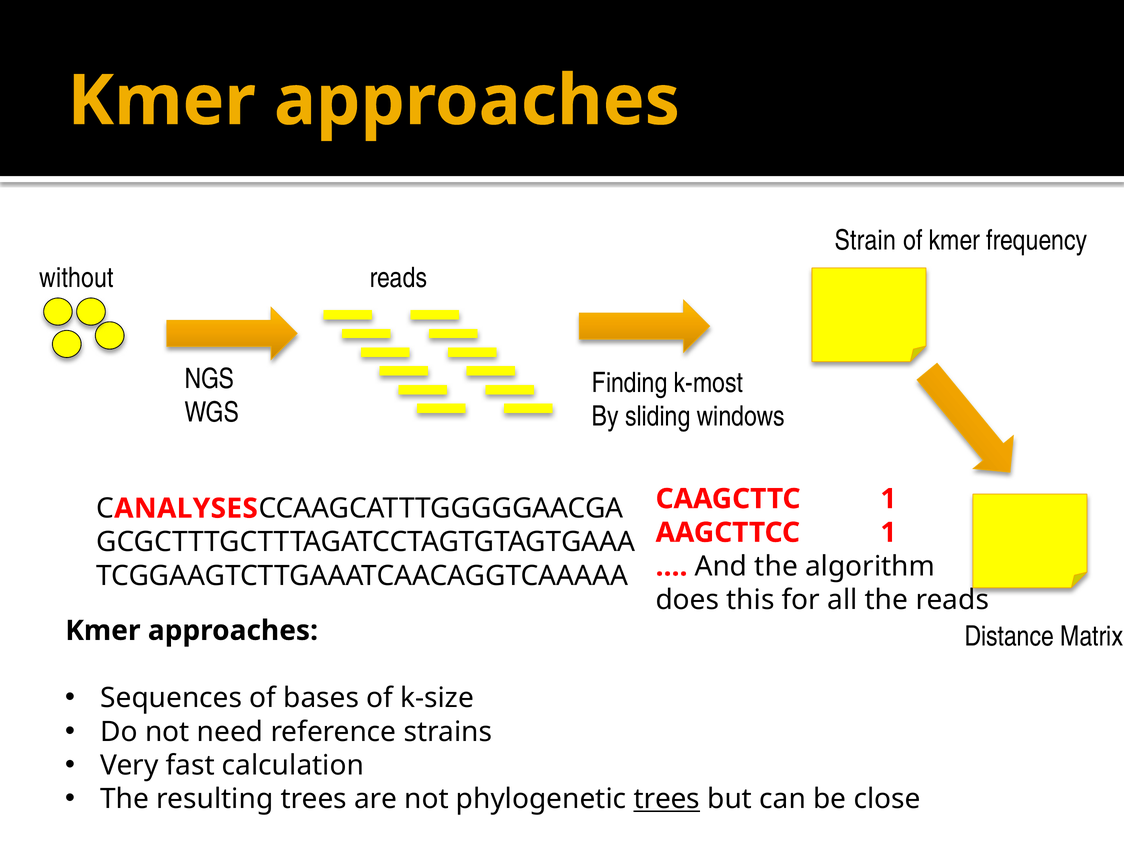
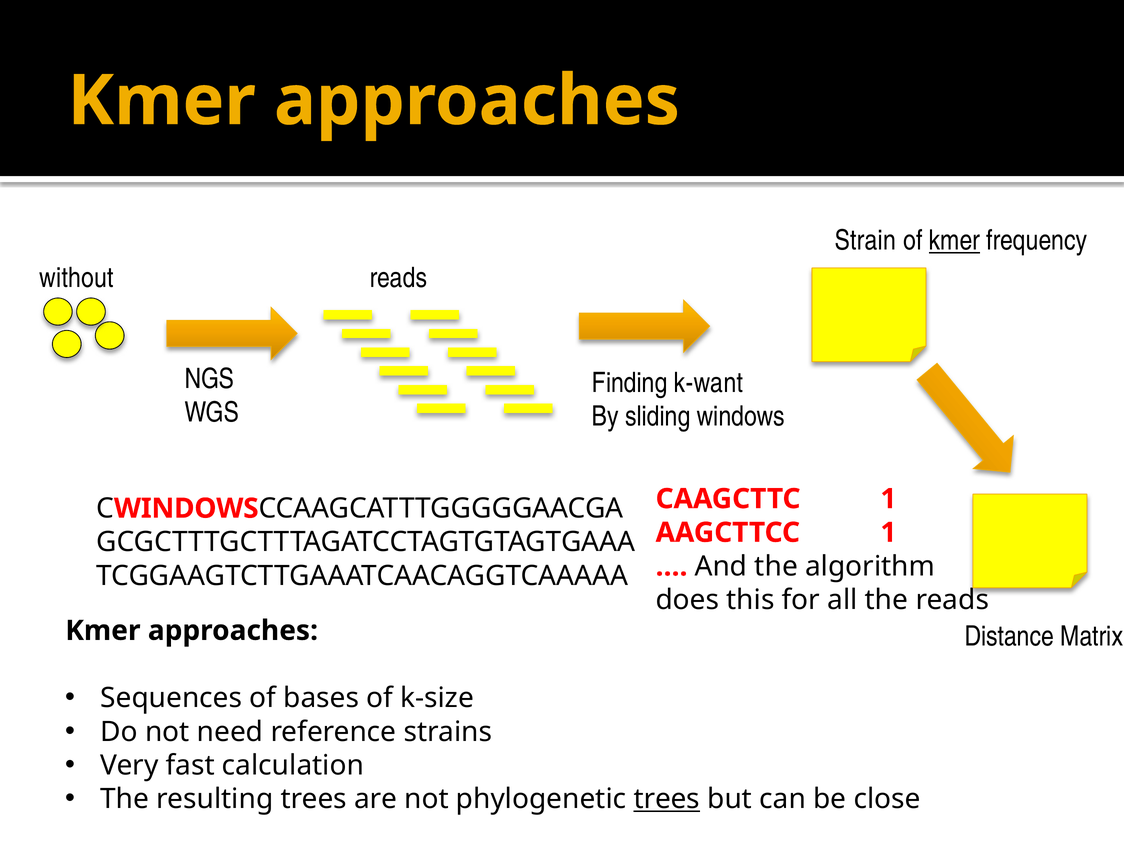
kmer at (954, 241) underline: none -> present
k-most: k-most -> k-want
ANALYSES at (186, 508): ANALYSES -> WINDOWS
